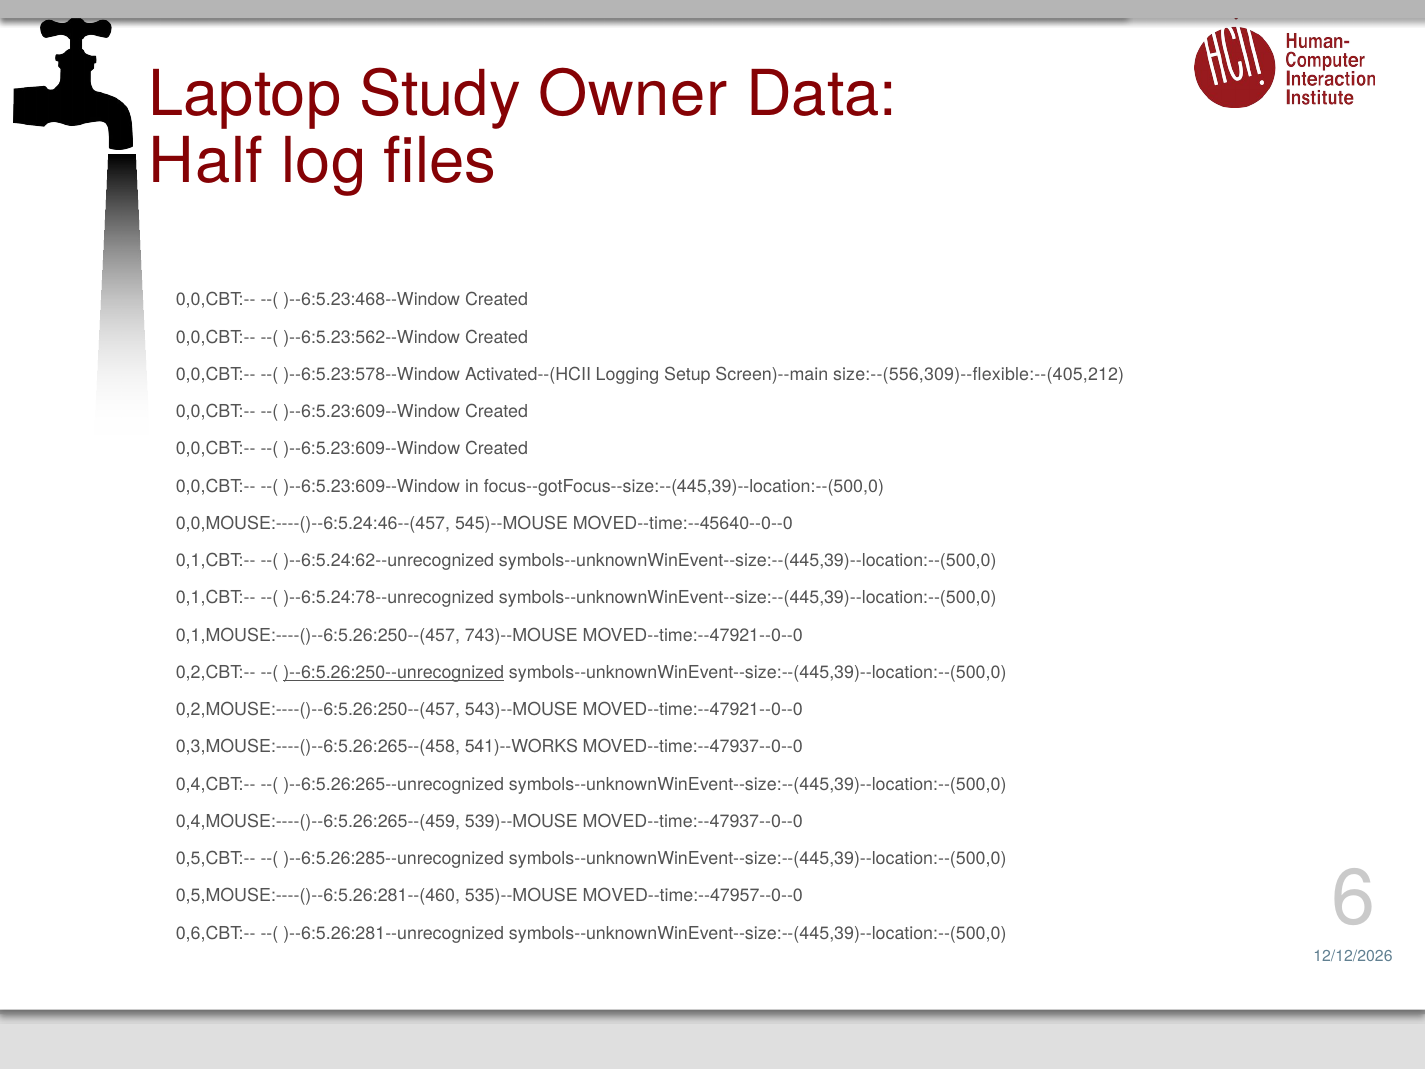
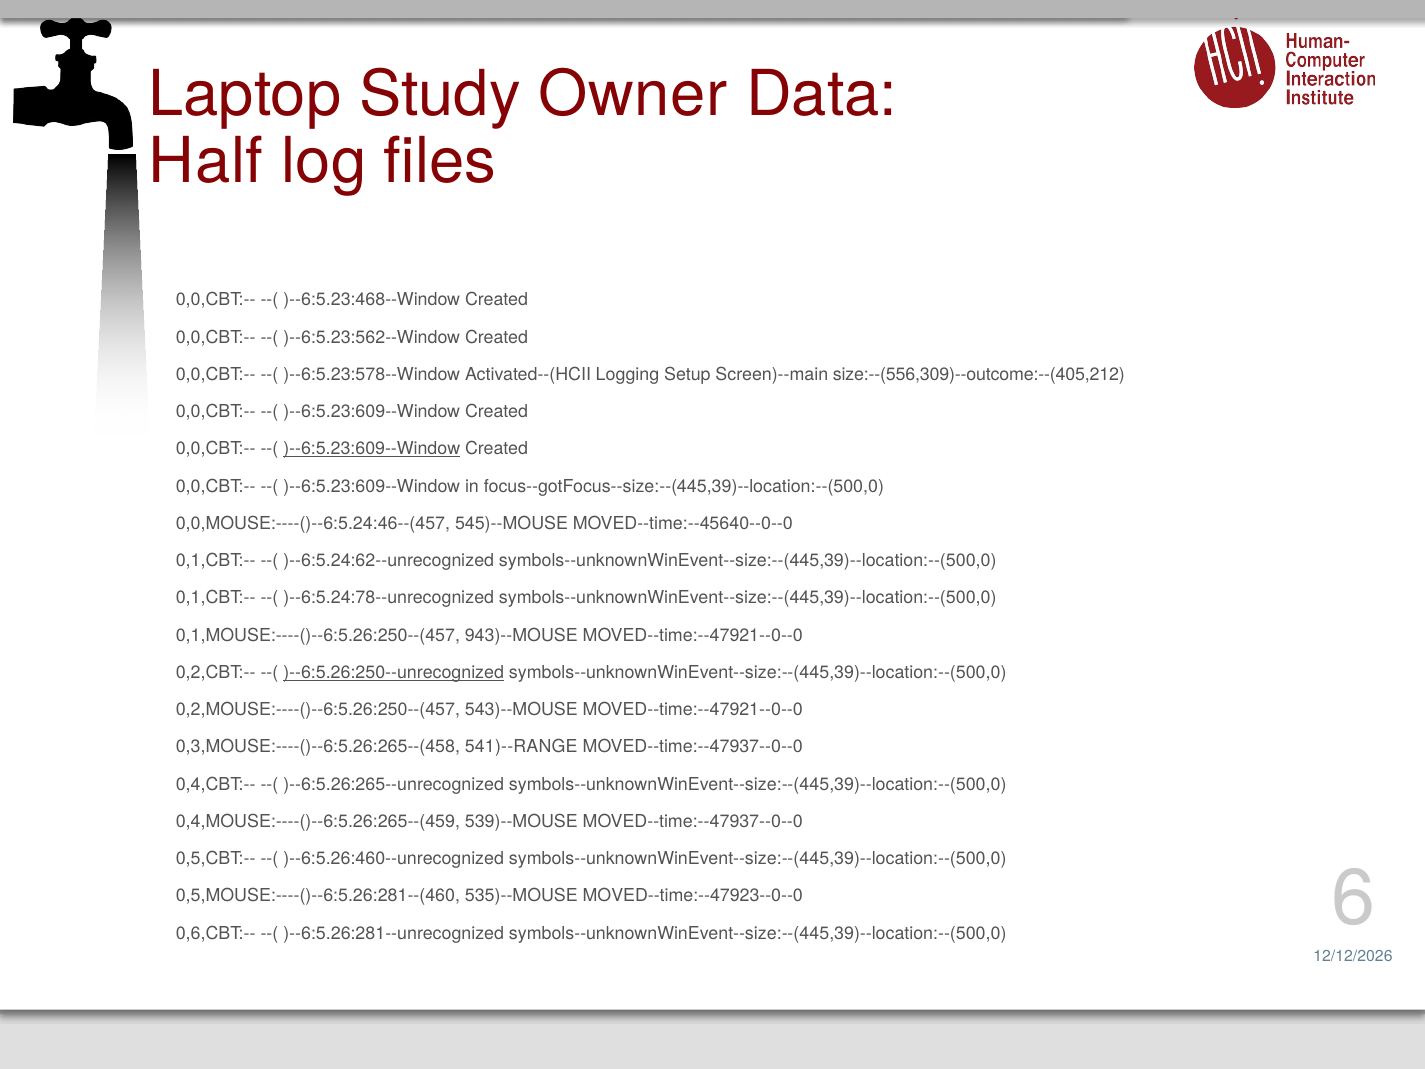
size:--(556,309)--flexible:--(405,212: size:--(556,309)--flexible:--(405,212 -> size:--(556,309)--outcome:--(405,212
)--6:5.23:609--Window at (372, 449) underline: none -> present
743)--MOUSE: 743)--MOUSE -> 943)--MOUSE
541)--WORKS: 541)--WORKS -> 541)--RANGE
)--6:5.26:285--unrecognized: )--6:5.26:285--unrecognized -> )--6:5.26:460--unrecognized
MOVED--time:--47957--0--0: MOVED--time:--47957--0--0 -> MOVED--time:--47923--0--0
